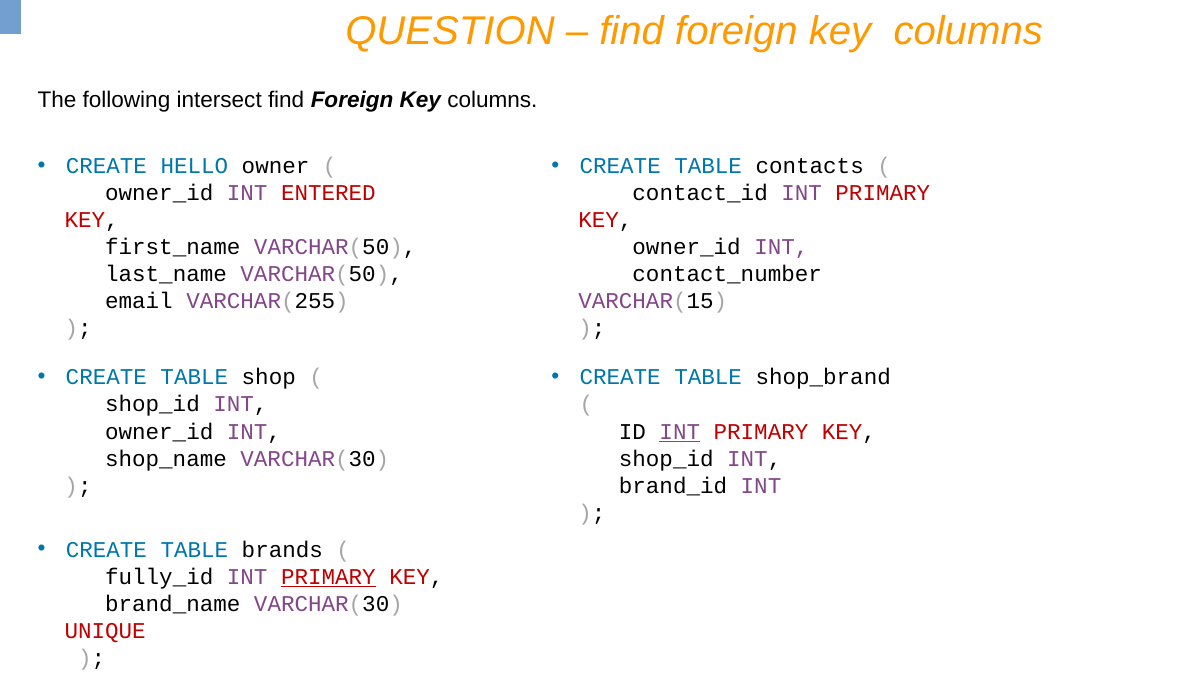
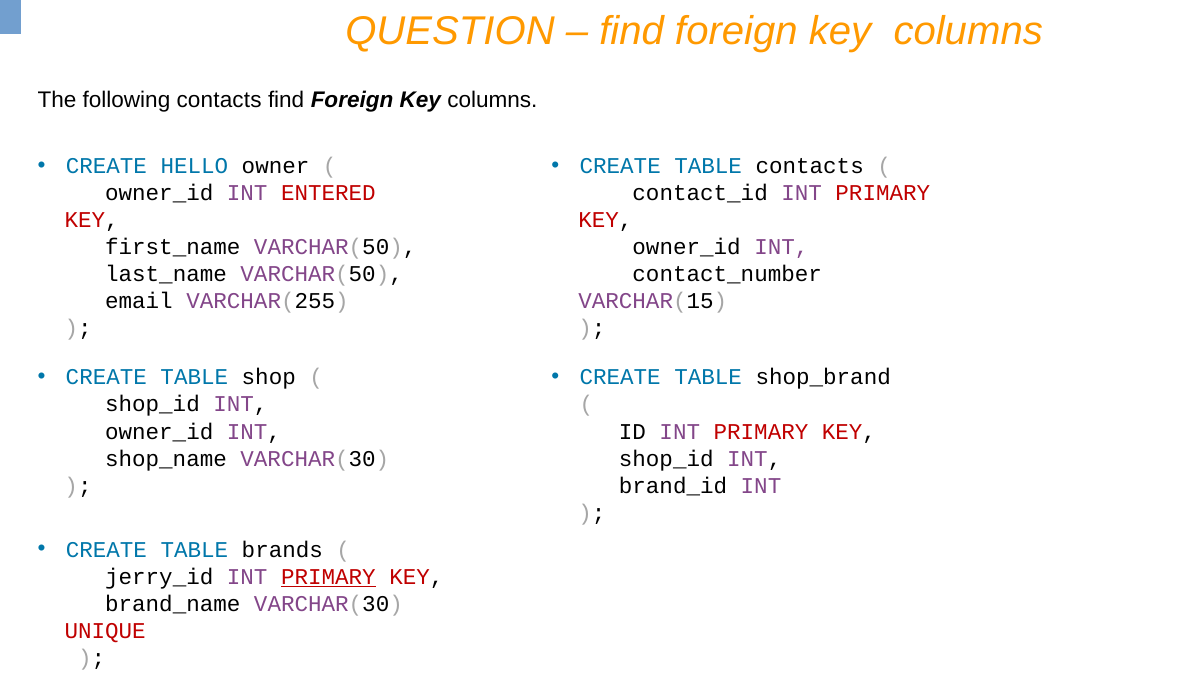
following intersect: intersect -> contacts
INT at (680, 431) underline: present -> none
fully_id: fully_id -> jerry_id
